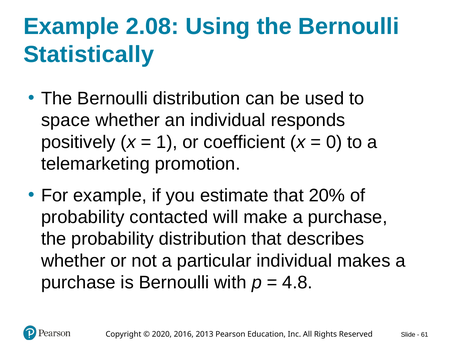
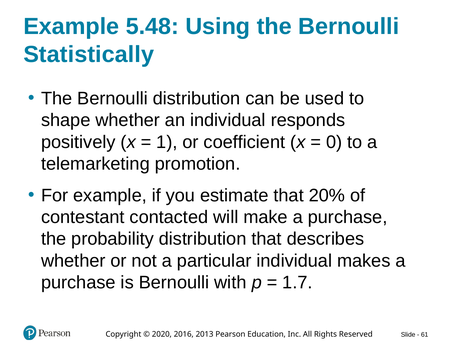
2.08: 2.08 -> 5.48
space: space -> shape
probability at (83, 217): probability -> contestant
4.8: 4.8 -> 1.7
